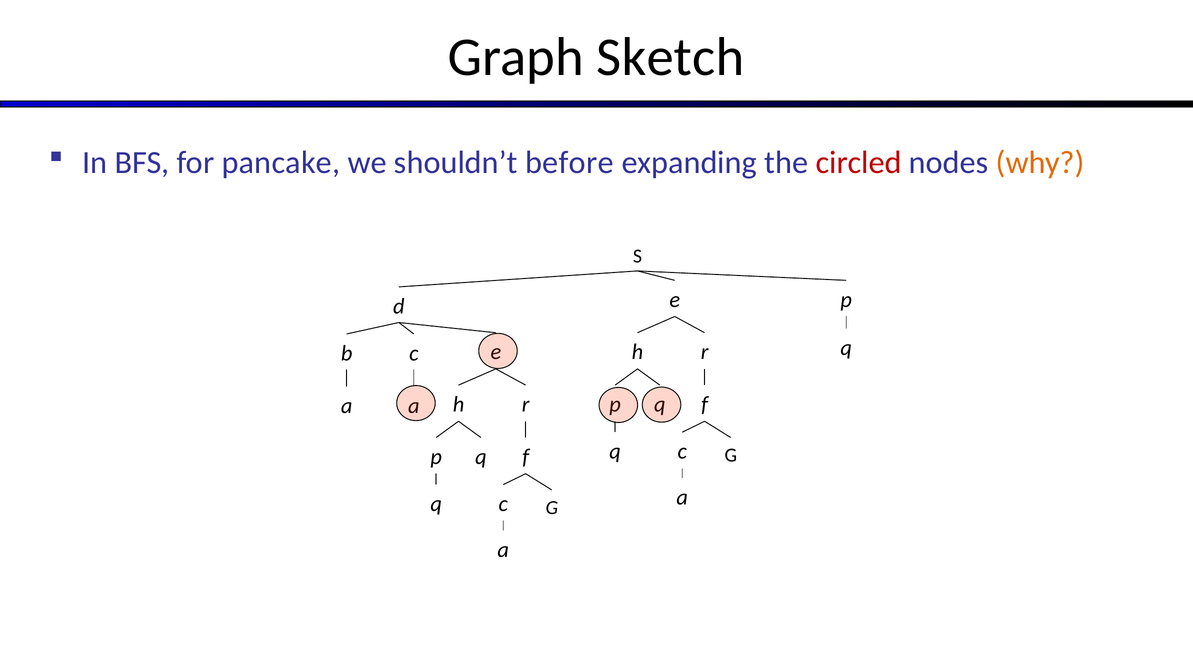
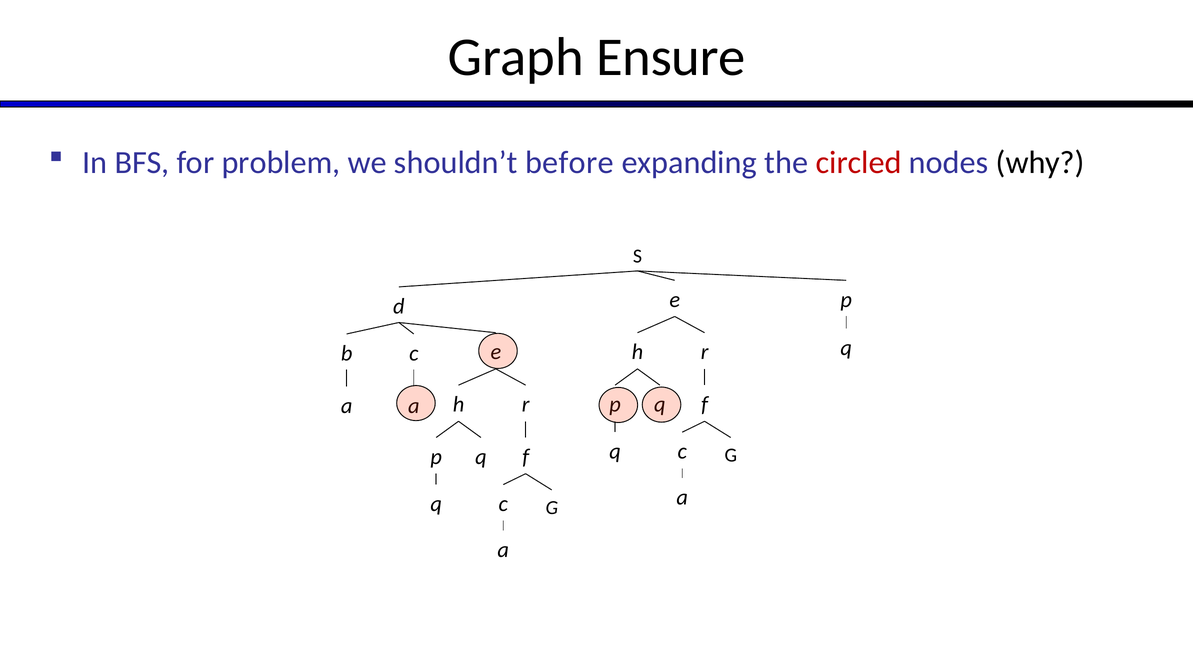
Sketch: Sketch -> Ensure
pancake: pancake -> problem
why colour: orange -> black
